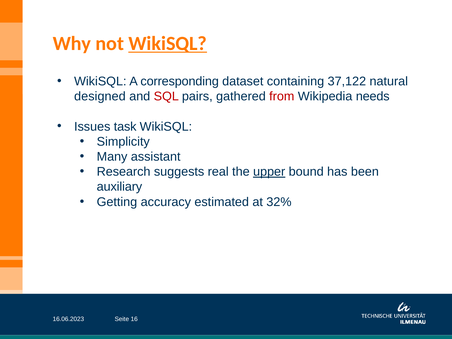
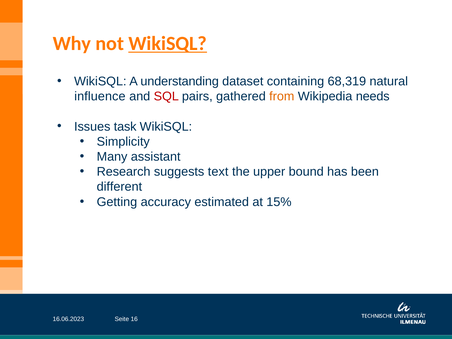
corresponding: corresponding -> understanding
37,122: 37,122 -> 68,319
designed: designed -> influence
from colour: red -> orange
real: real -> text
upper underline: present -> none
auxiliary: auxiliary -> different
32%: 32% -> 15%
